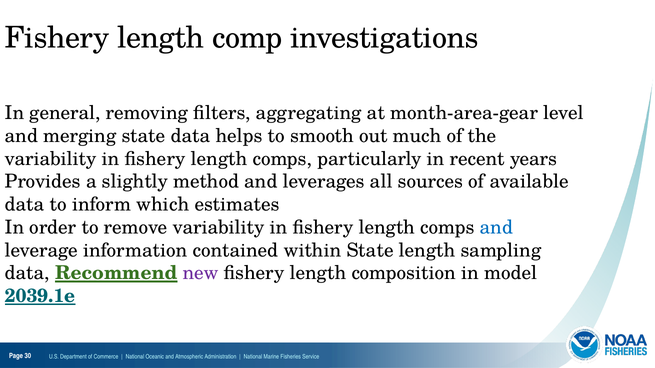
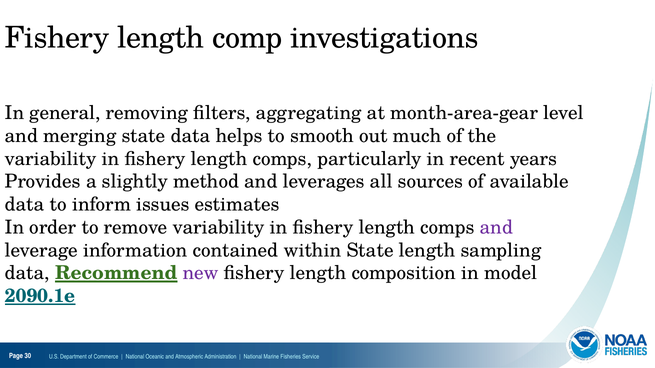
which: which -> issues
and at (496, 228) colour: blue -> purple
2039.1e: 2039.1e -> 2090.1e
